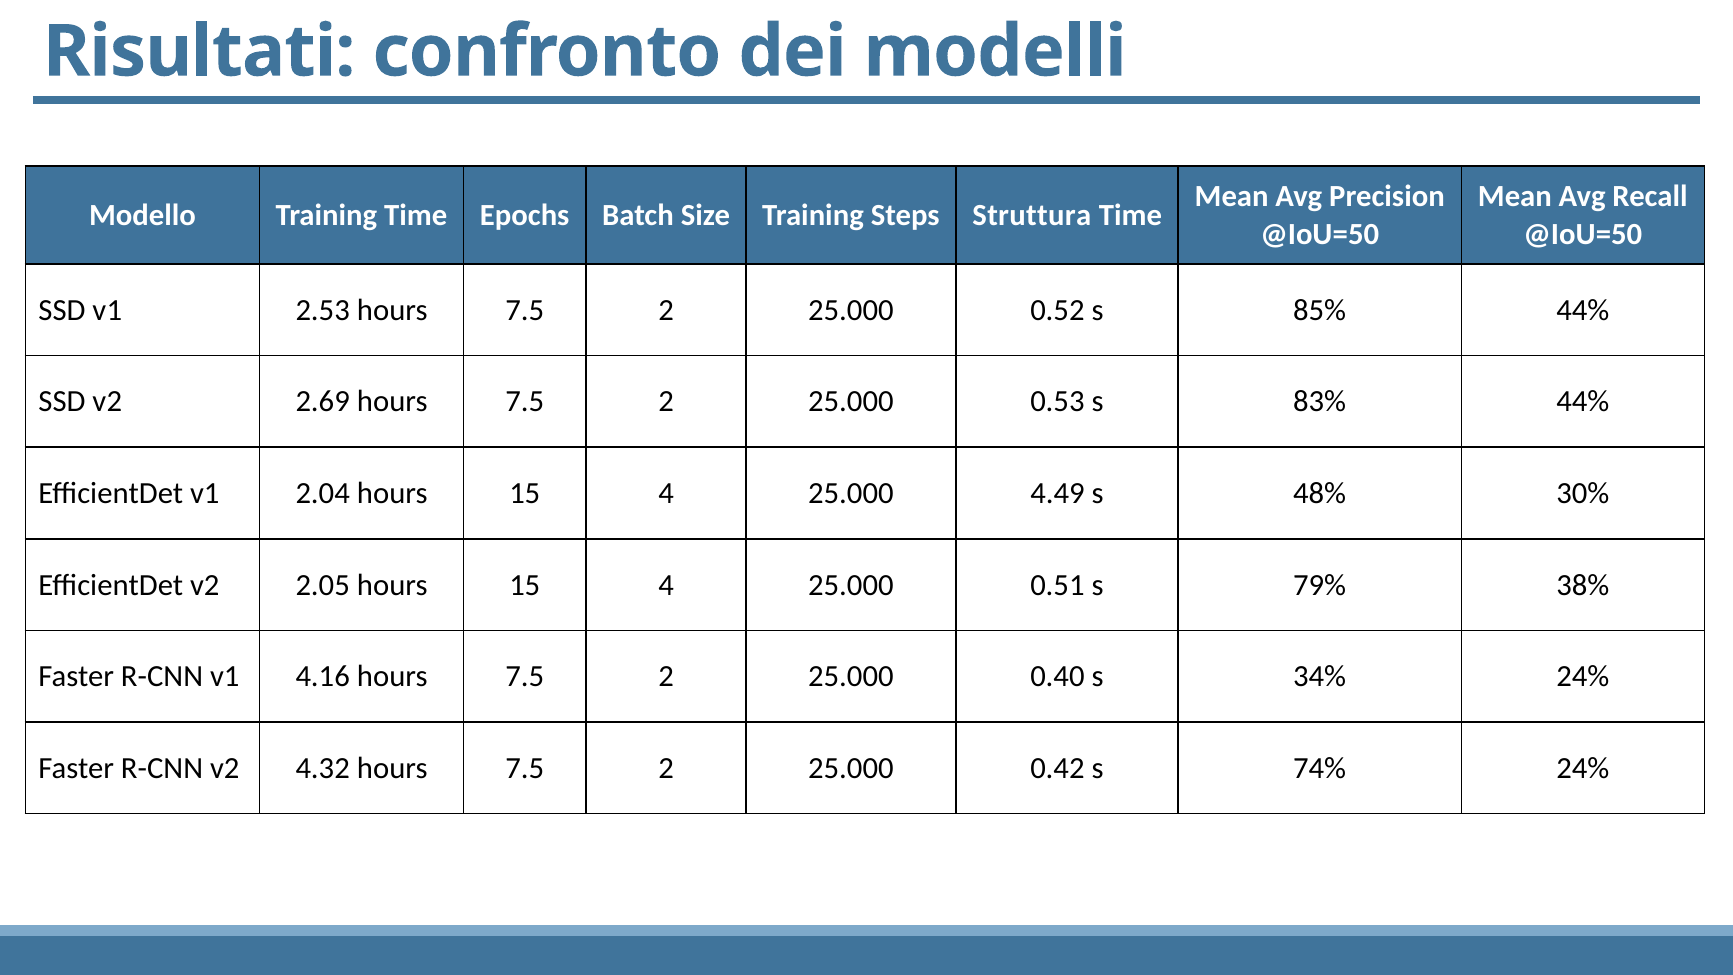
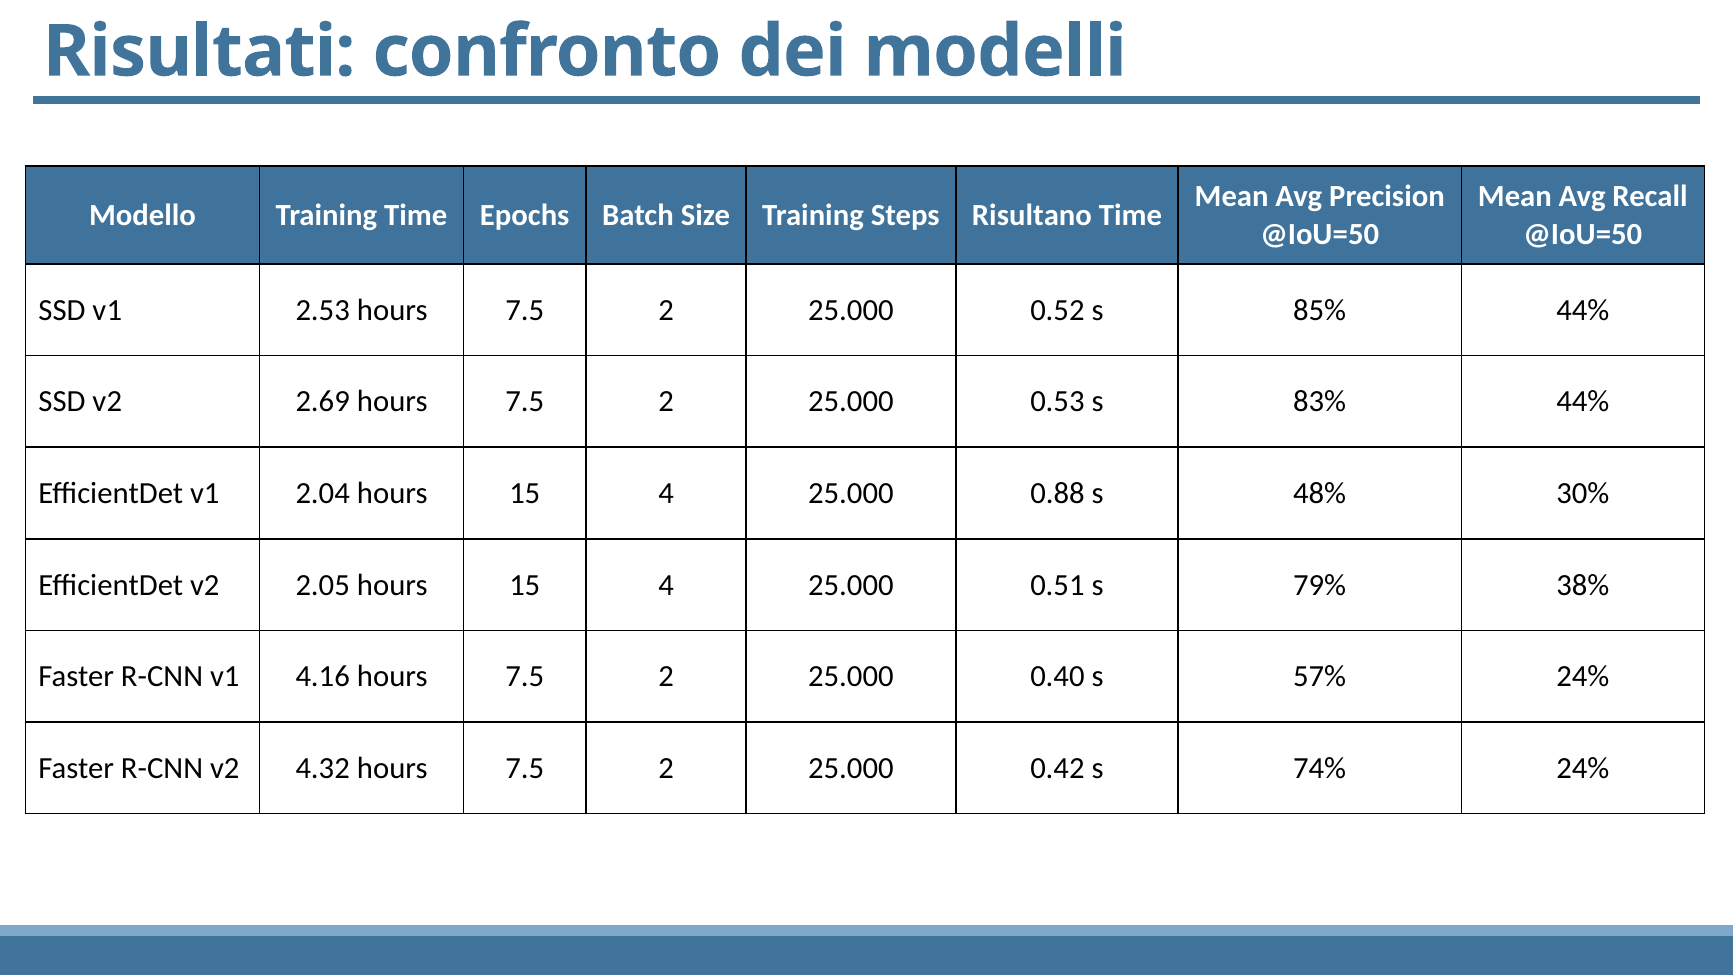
Struttura: Struttura -> Risultano
4.49: 4.49 -> 0.88
34%: 34% -> 57%
